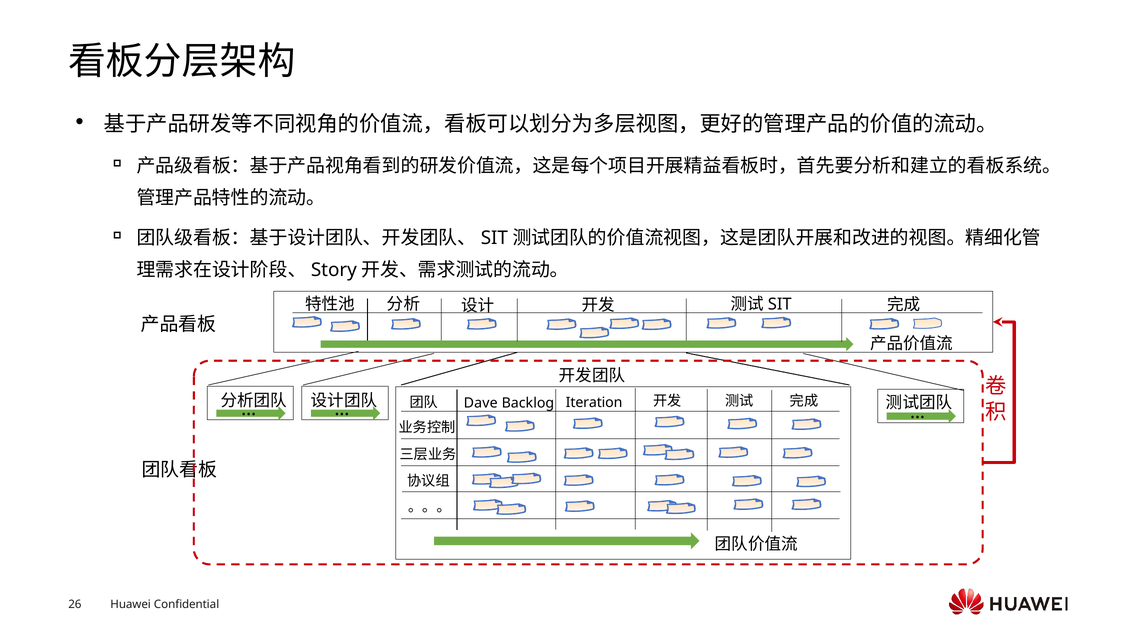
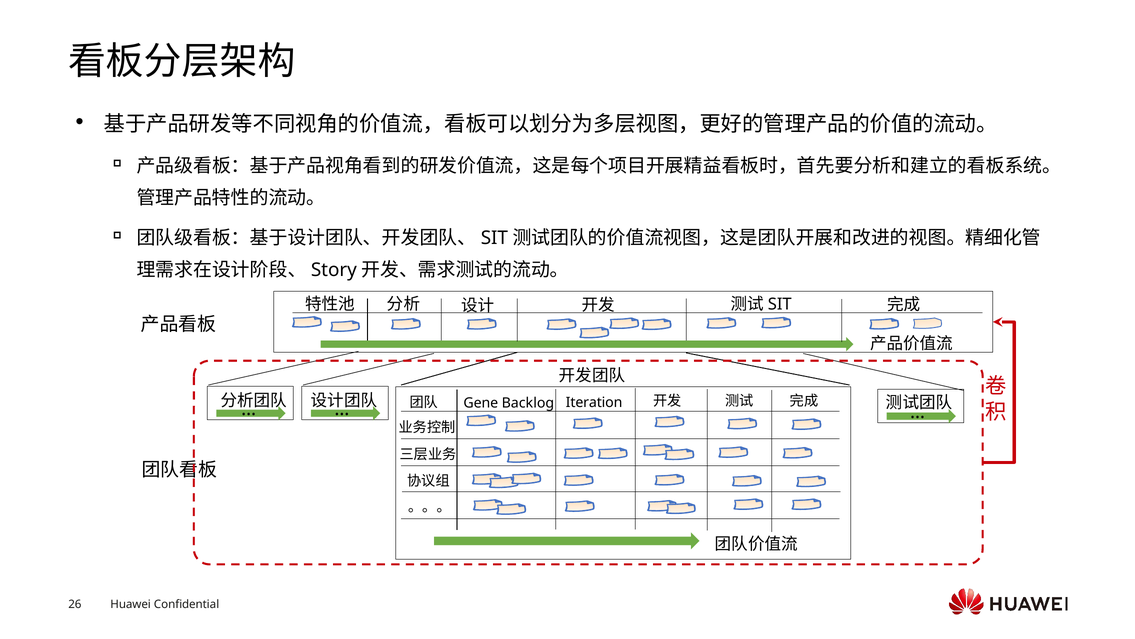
Dave: Dave -> Gene
